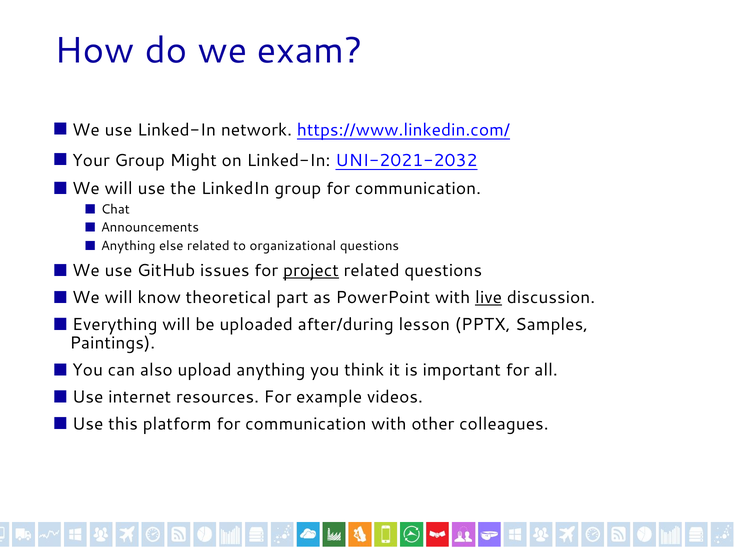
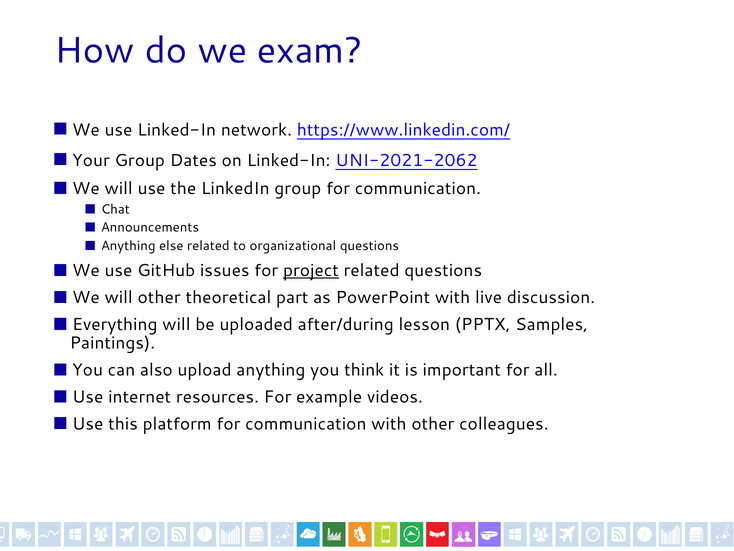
Might: Might -> Dates
UNI-2021-2032: UNI-2021-2032 -> UNI-2021-2062
will know: know -> other
live underline: present -> none
